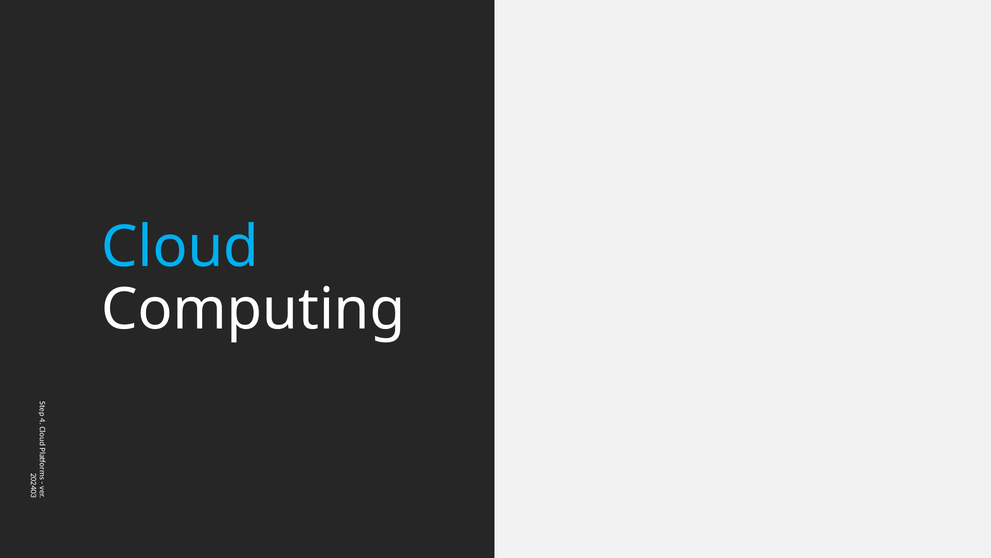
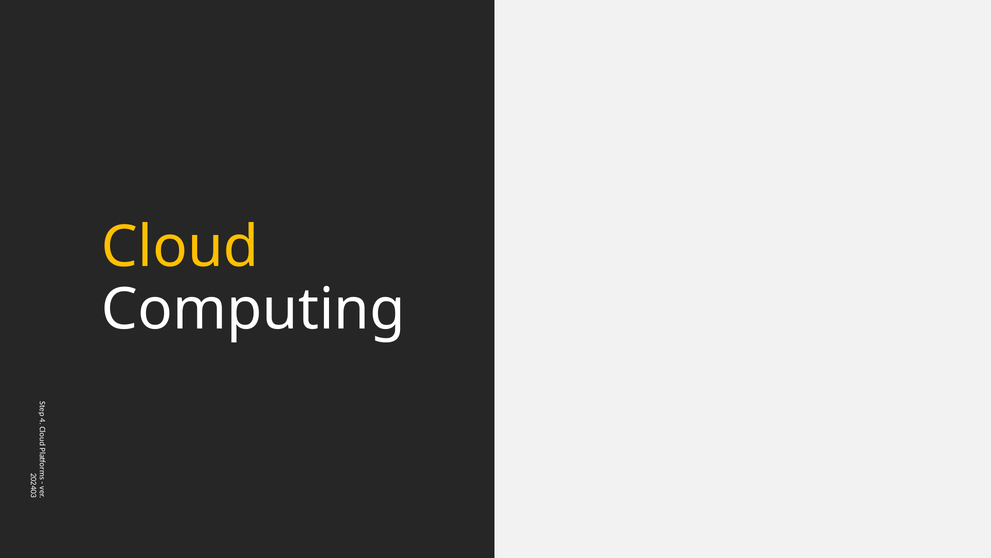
Cloud colour: light blue -> yellow
